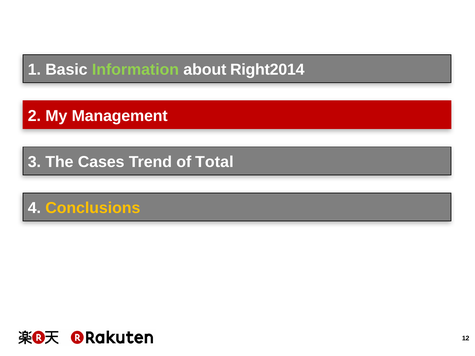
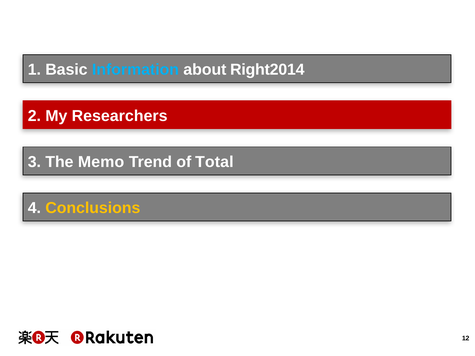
Information colour: light green -> light blue
Management: Management -> Researchers
Cases: Cases -> Memo
